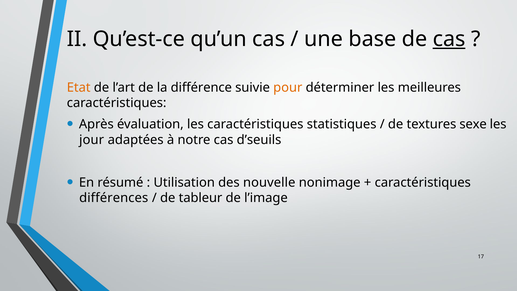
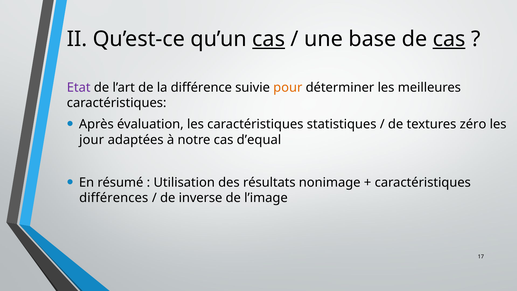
cas at (269, 39) underline: none -> present
Etat colour: orange -> purple
sexe: sexe -> zéro
d’seuils: d’seuils -> d’equal
nouvelle: nouvelle -> résultats
tableur: tableur -> inverse
